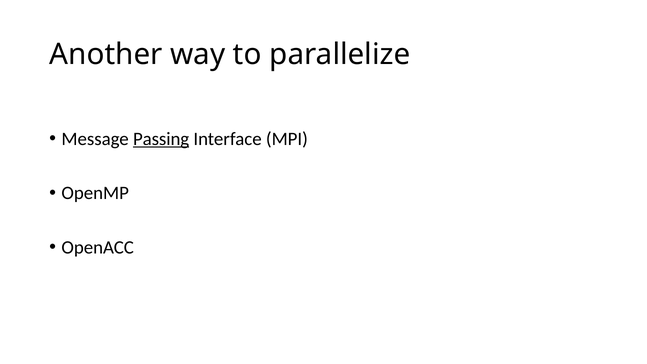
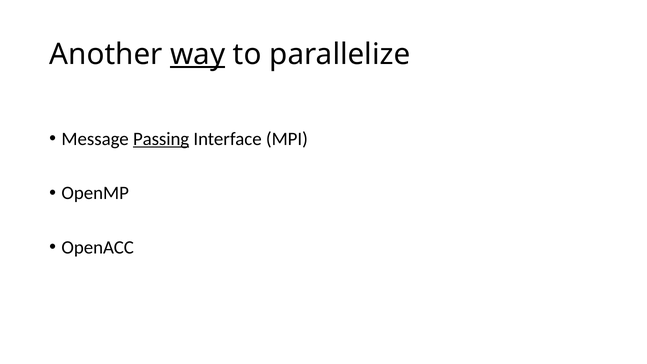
way underline: none -> present
